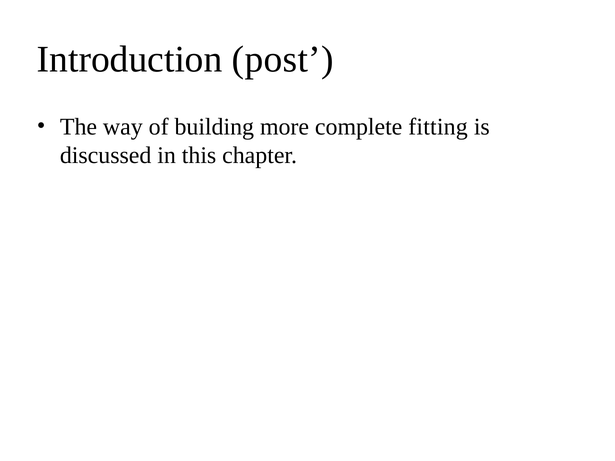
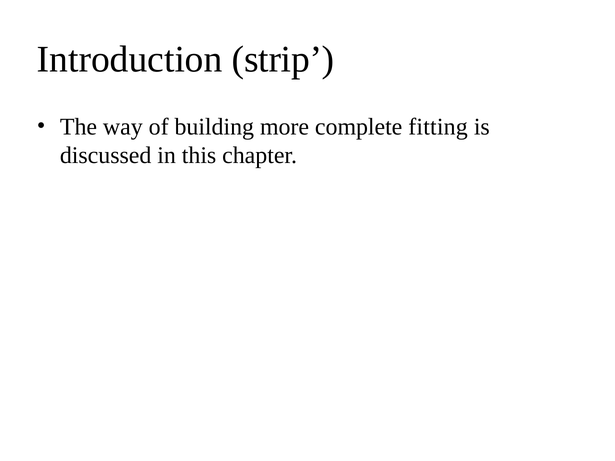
post: post -> strip
